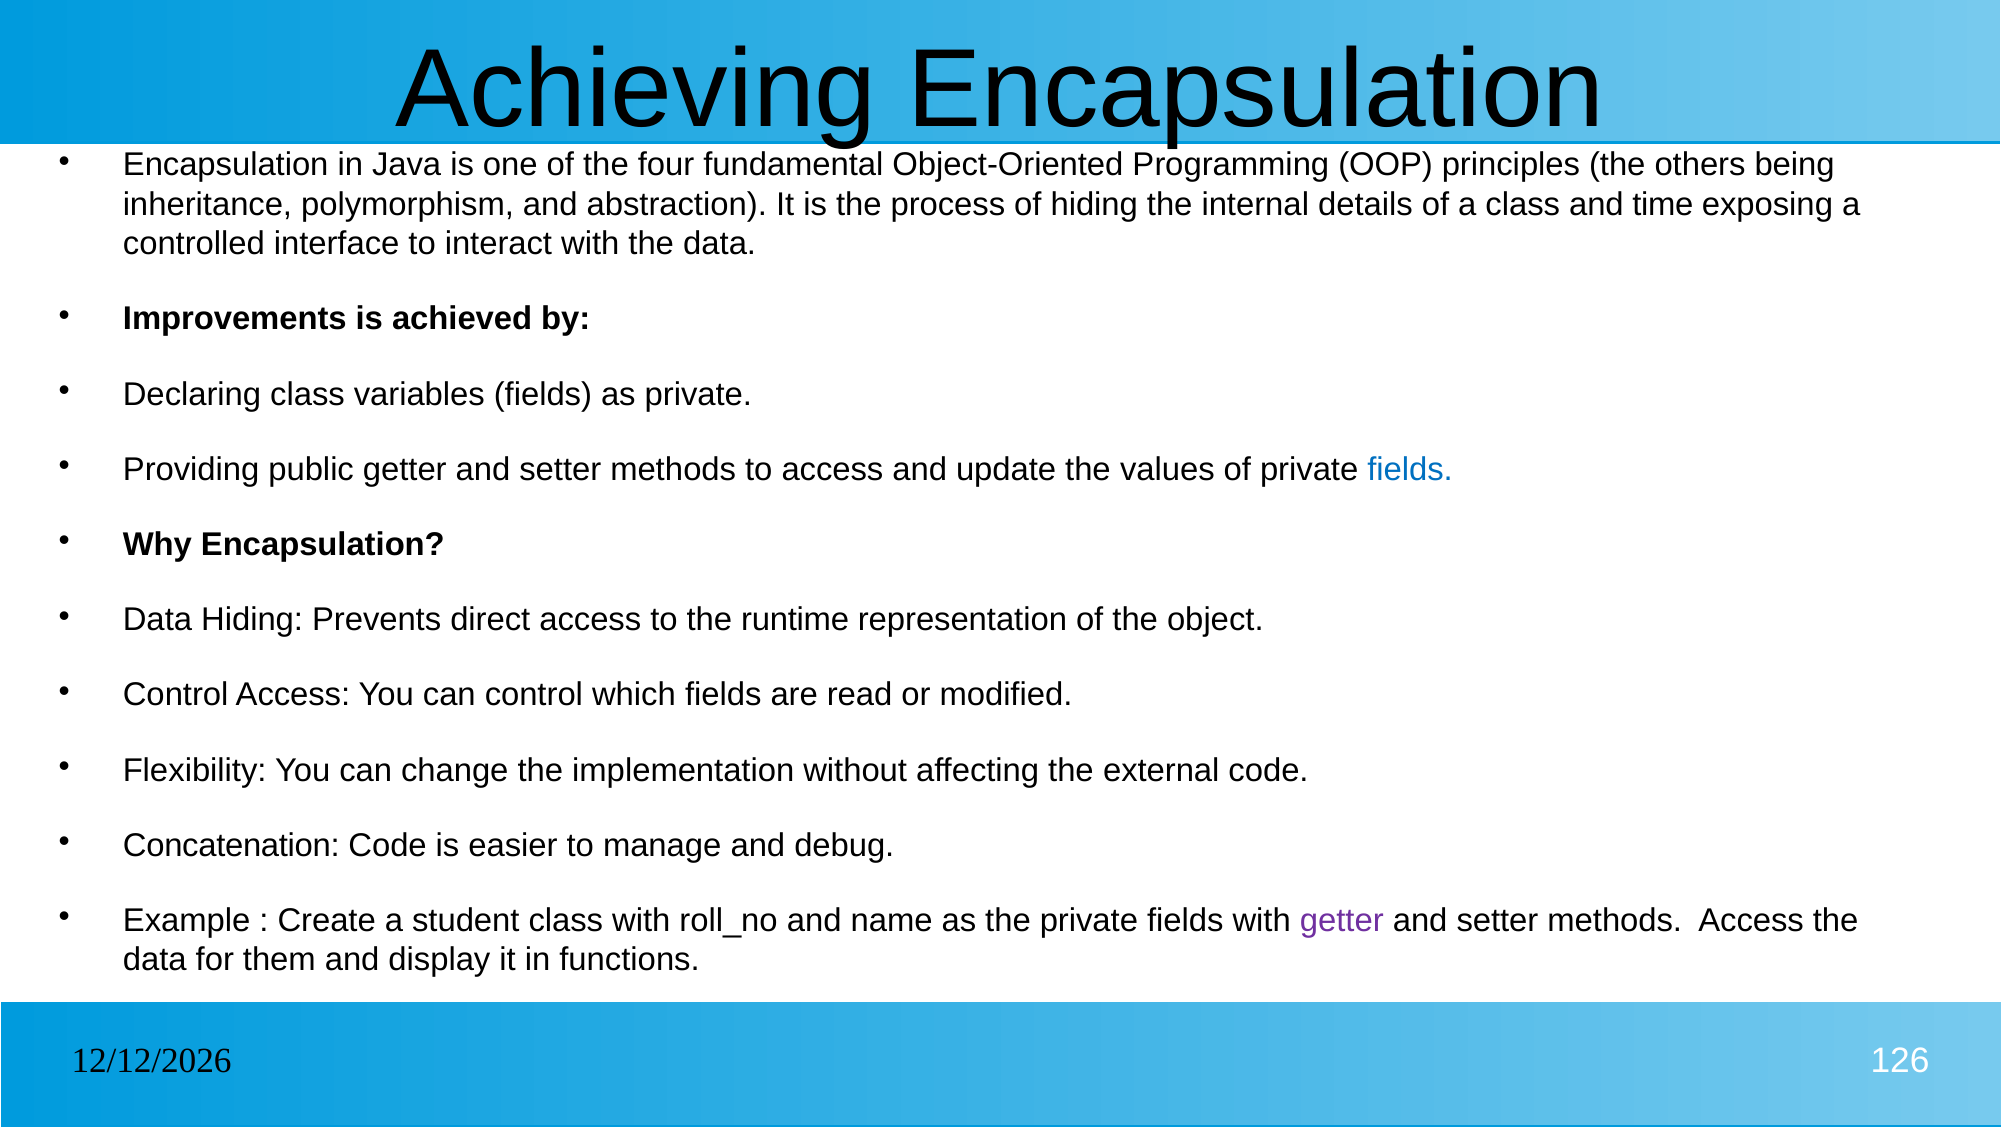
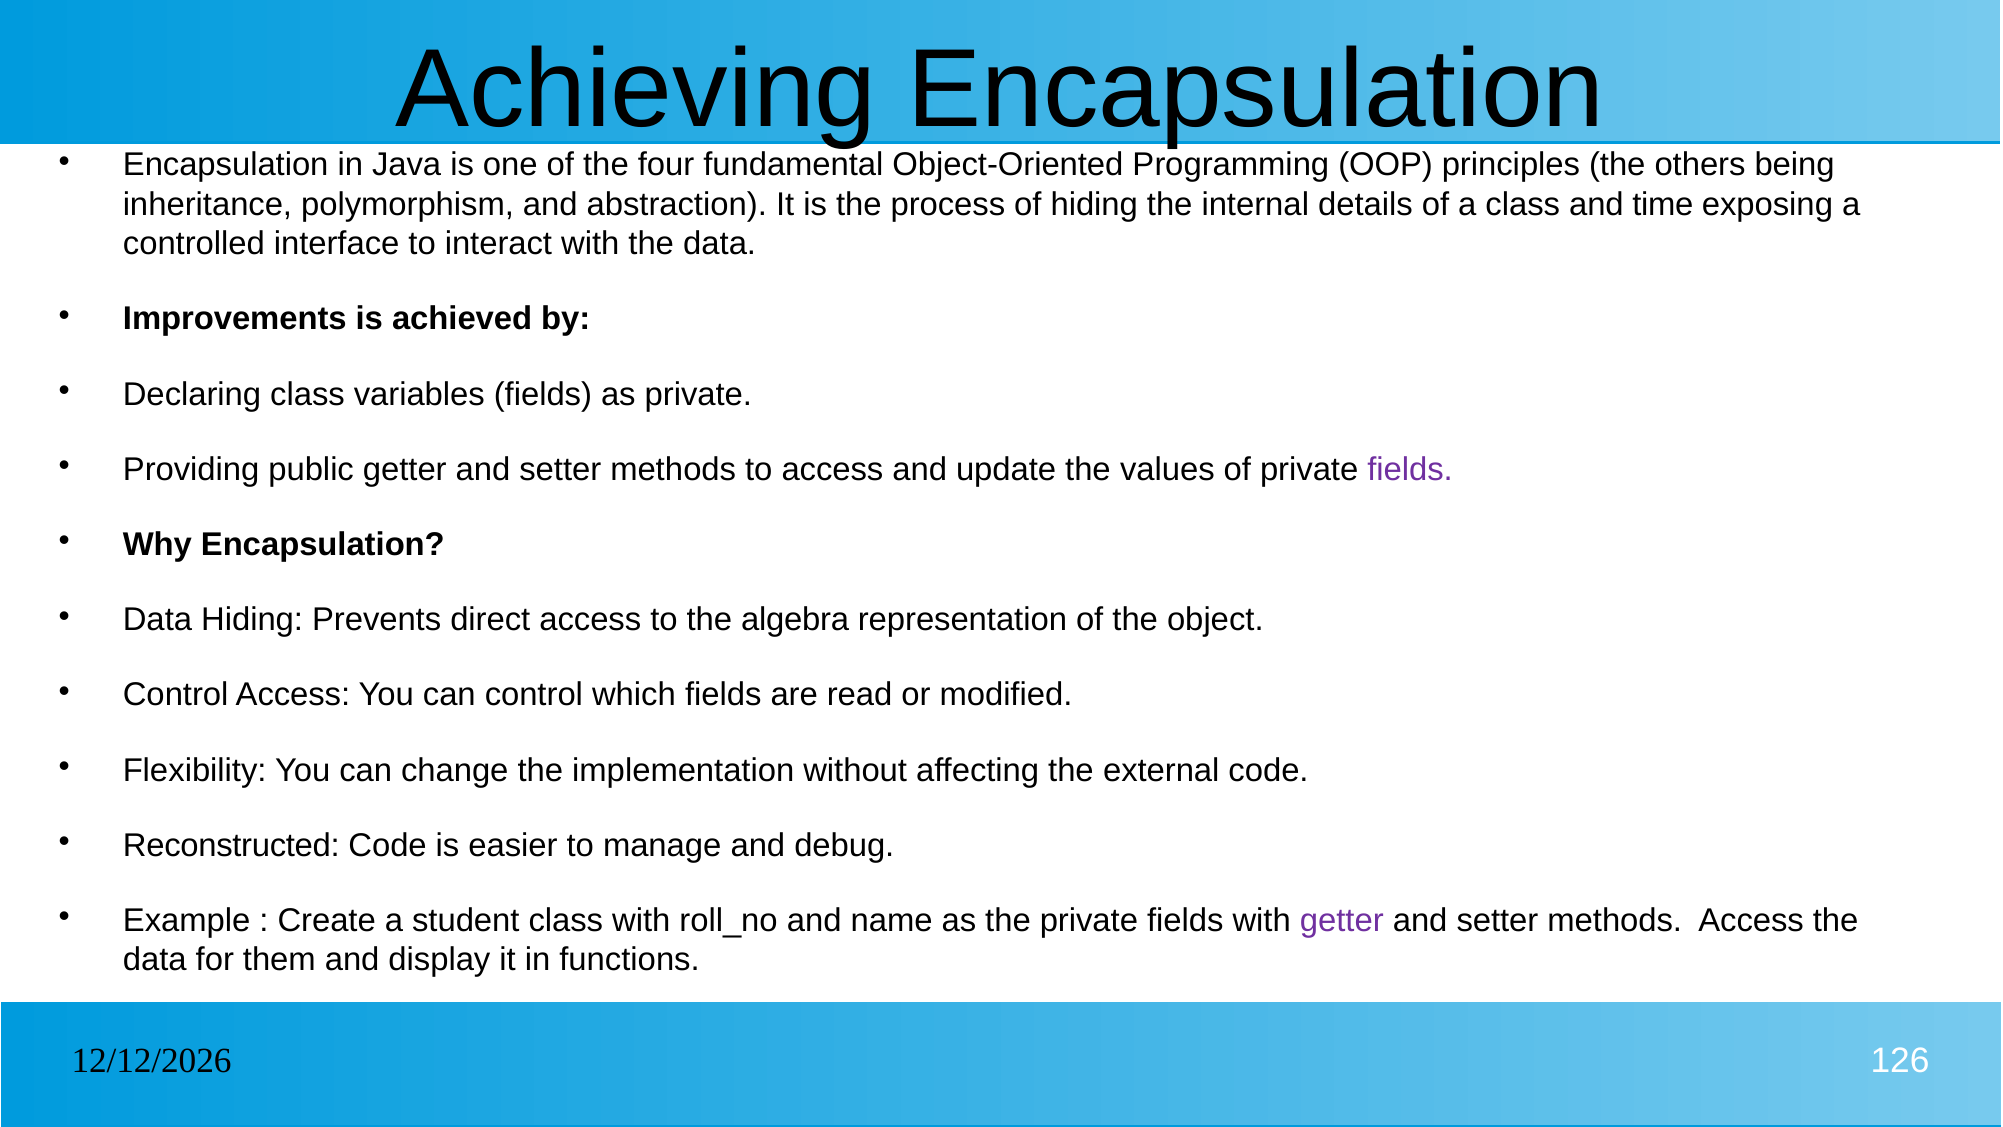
fields at (1410, 469) colour: blue -> purple
runtime: runtime -> algebra
Concatenation: Concatenation -> Reconstructed
